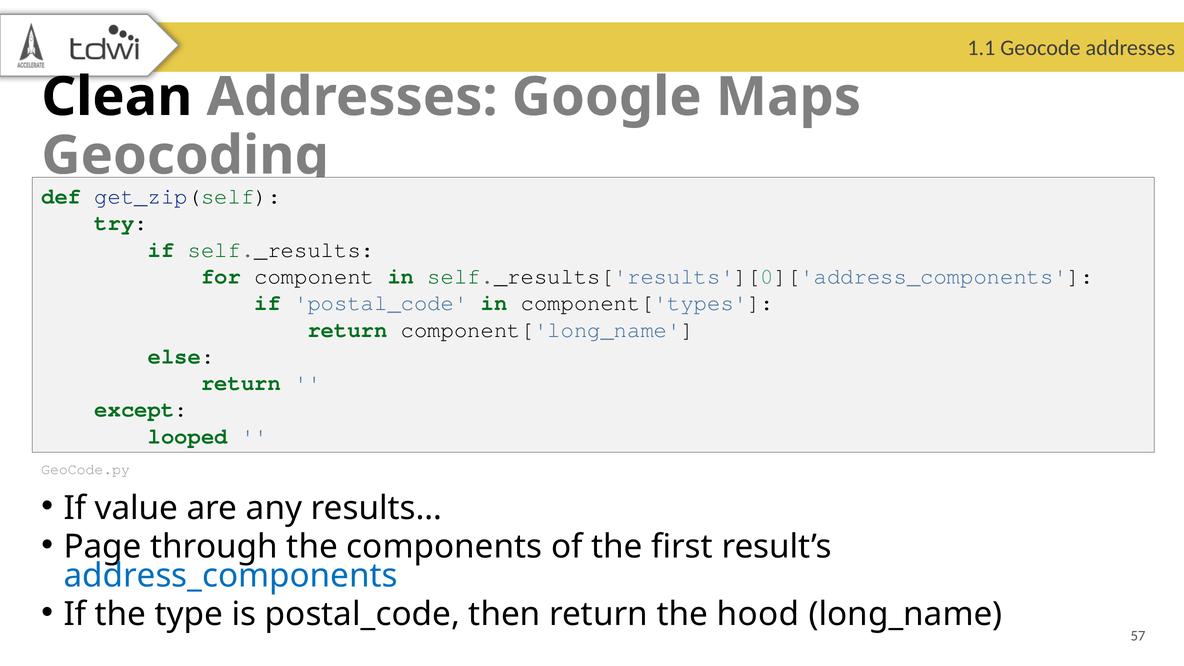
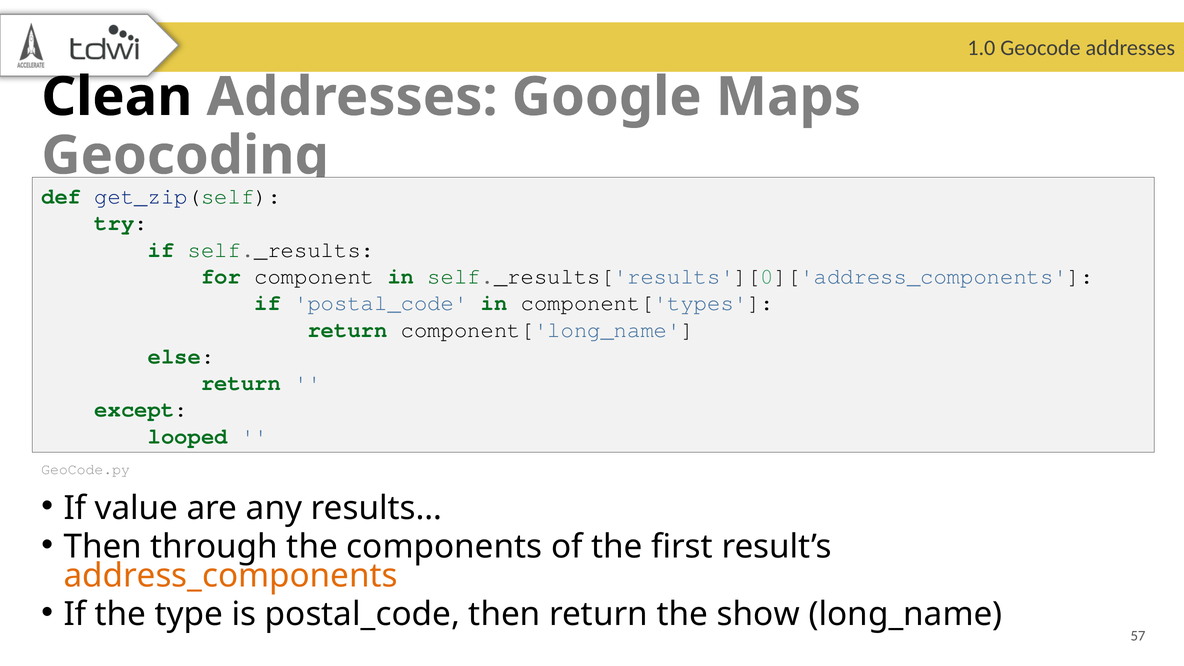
1.1: 1.1 -> 1.0
Page at (103, 547): Page -> Then
address_components colour: blue -> orange
hood: hood -> show
